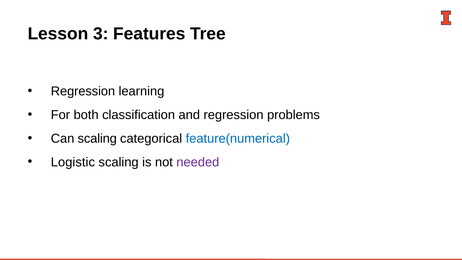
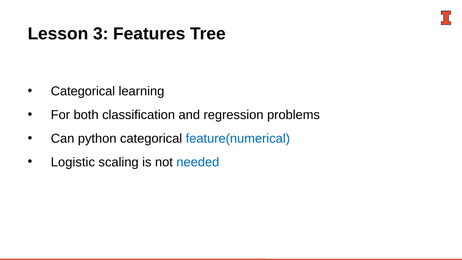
Regression at (83, 91): Regression -> Categorical
Can scaling: scaling -> python
needed colour: purple -> blue
